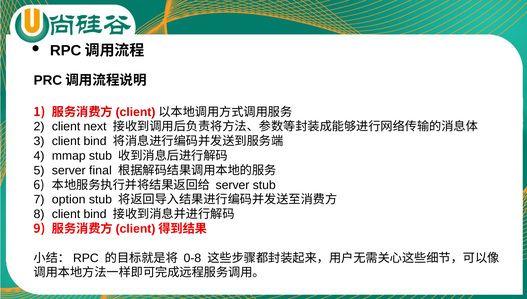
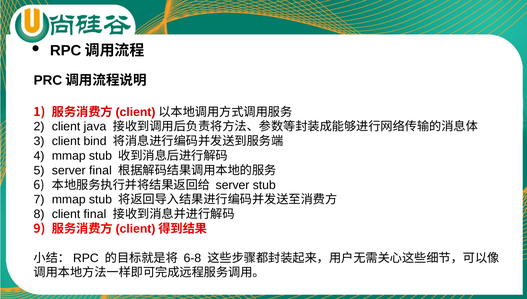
next: next -> java
option at (69, 200): option -> mmap
bind at (95, 214): bind -> final
0-8: 0-8 -> 6-8
